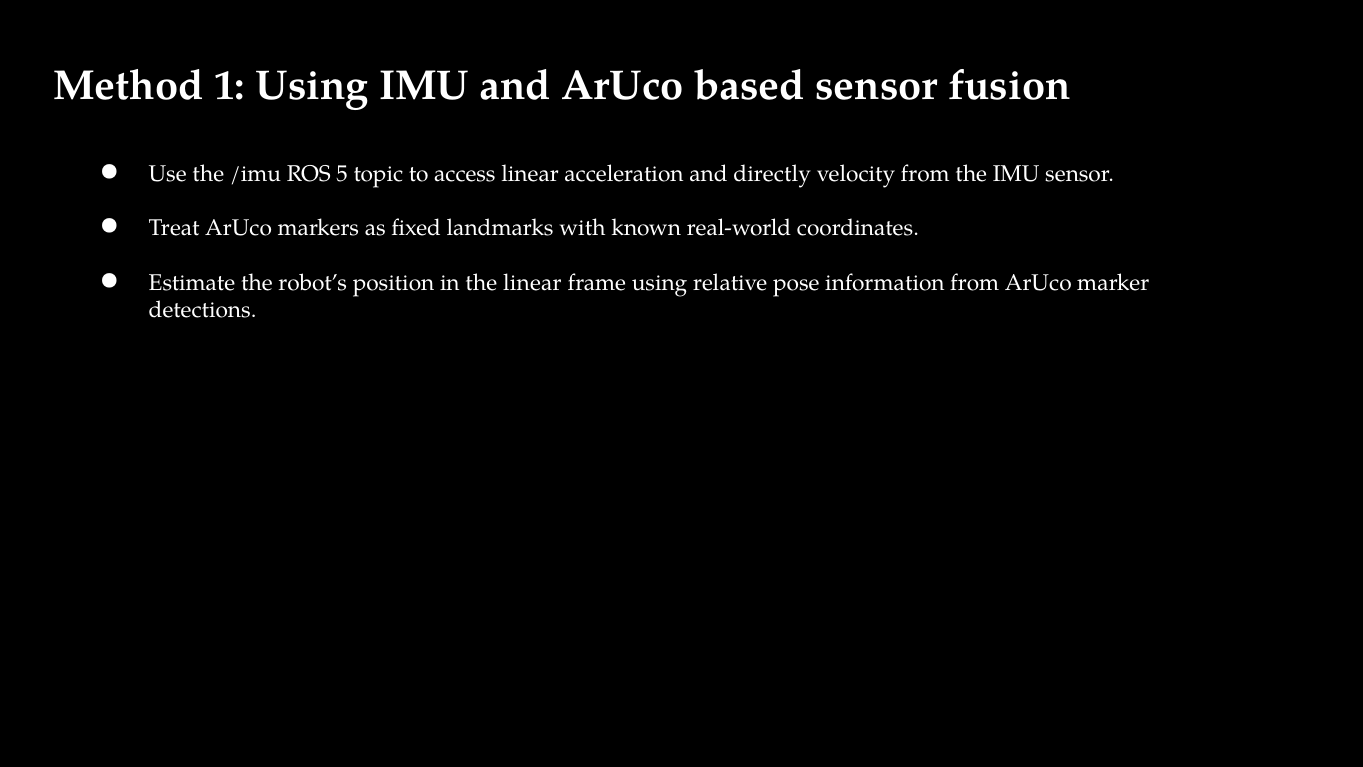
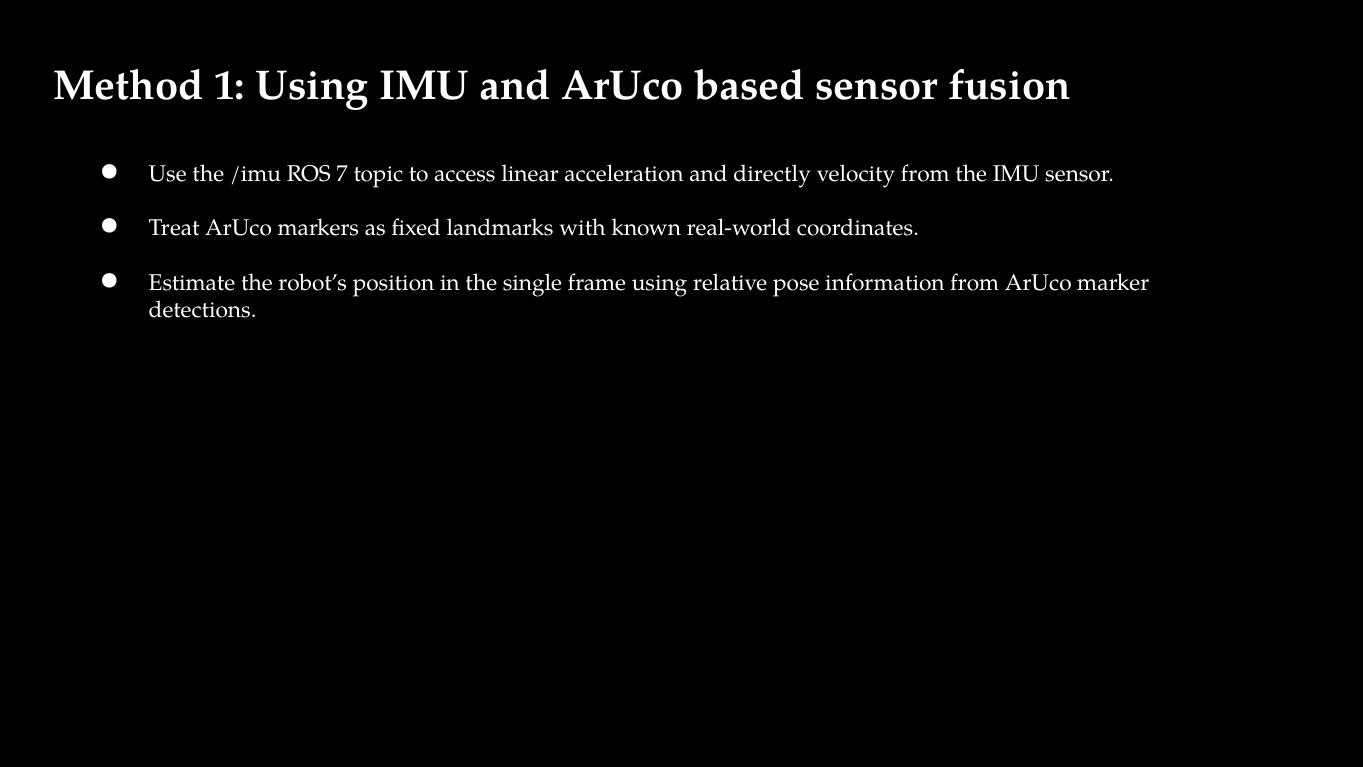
5: 5 -> 7
the linear: linear -> single
